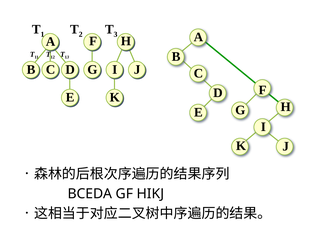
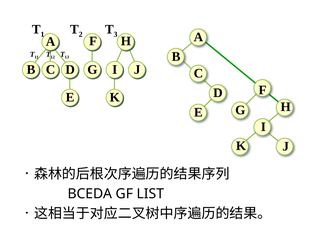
HIKJ: HIKJ -> LIST
